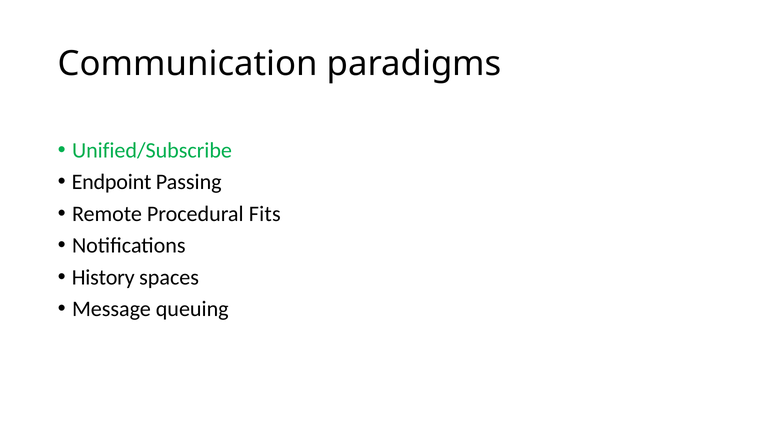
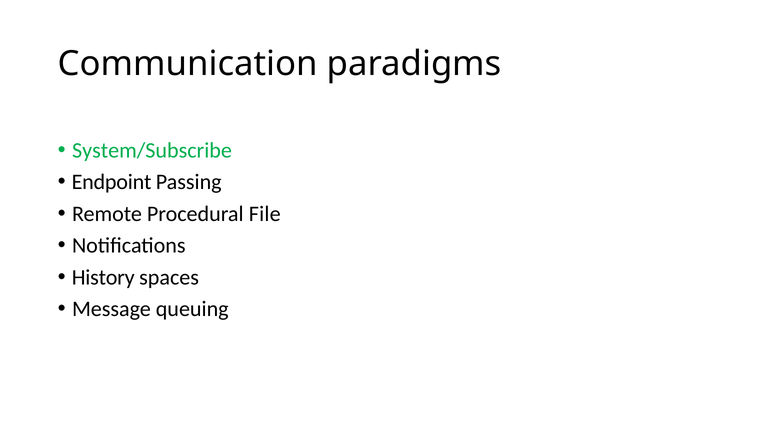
Unified/Subscribe: Unified/Subscribe -> System/Subscribe
Fits: Fits -> File
